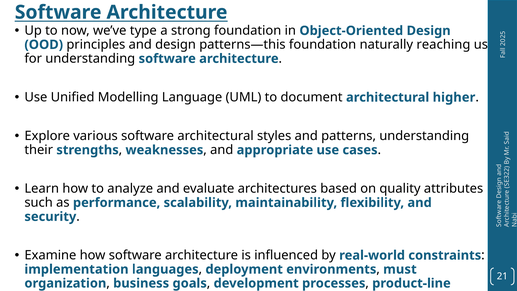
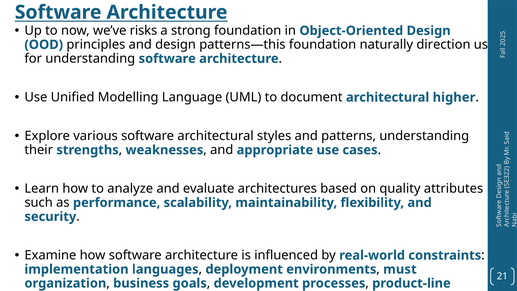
type: type -> risks
reaching: reaching -> direction
